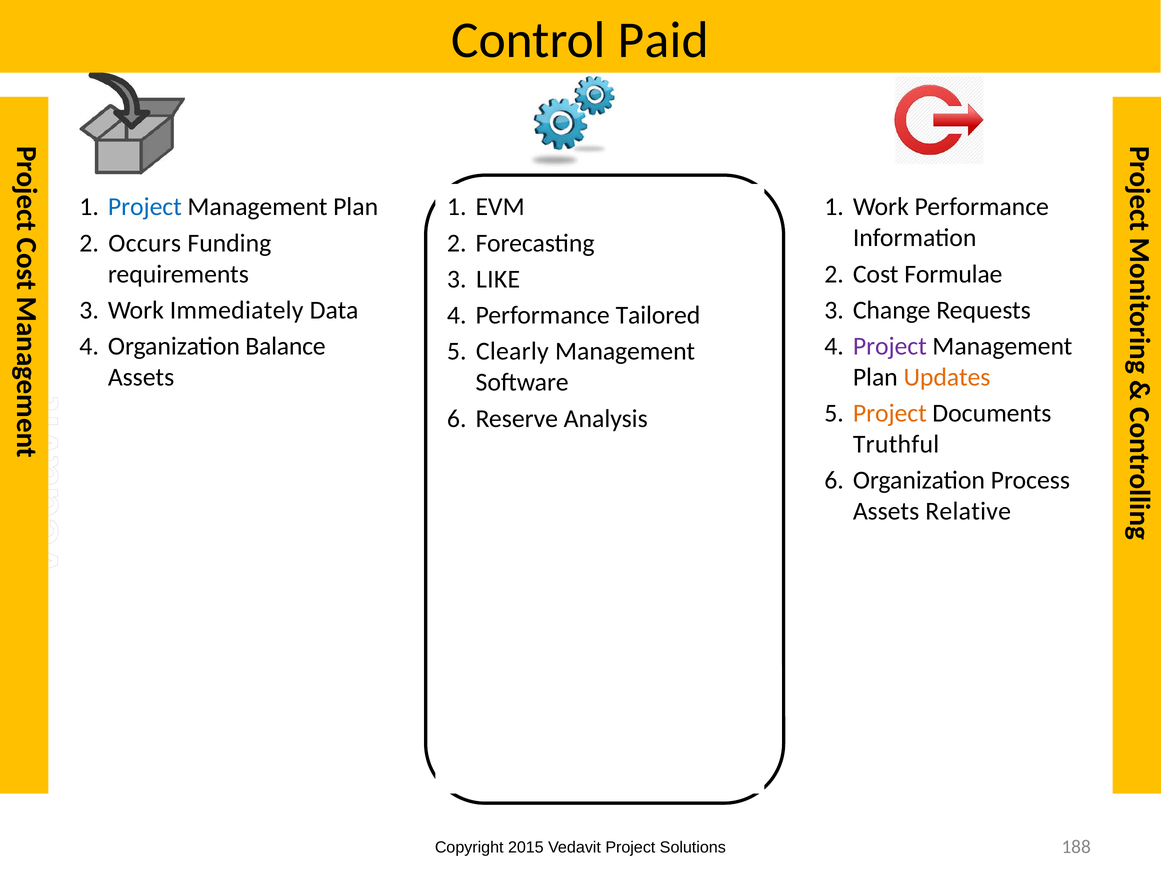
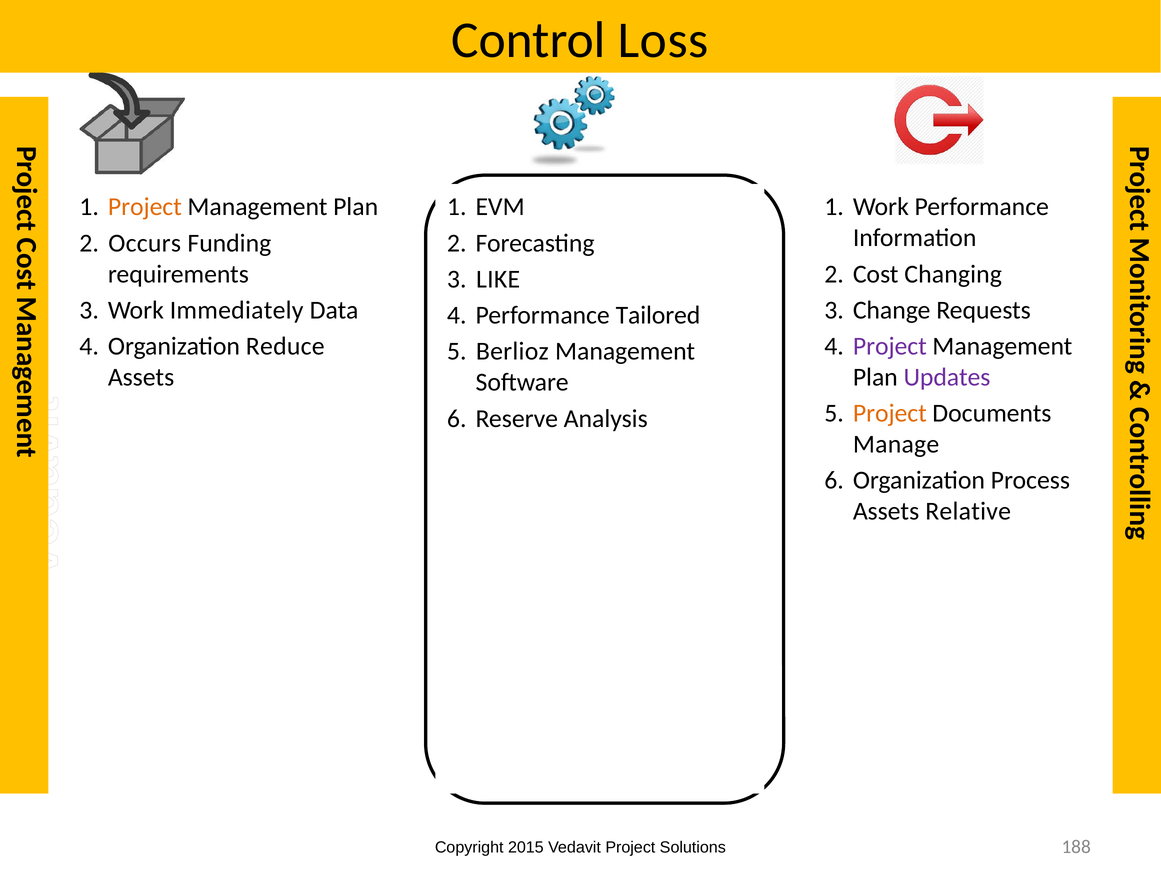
Paid: Paid -> Loss
Project at (145, 207) colour: blue -> orange
Formulae: Formulae -> Changing
Balance: Balance -> Reduce
Clearly: Clearly -> Berlioz
Updates colour: orange -> purple
Truthful: Truthful -> Manage
